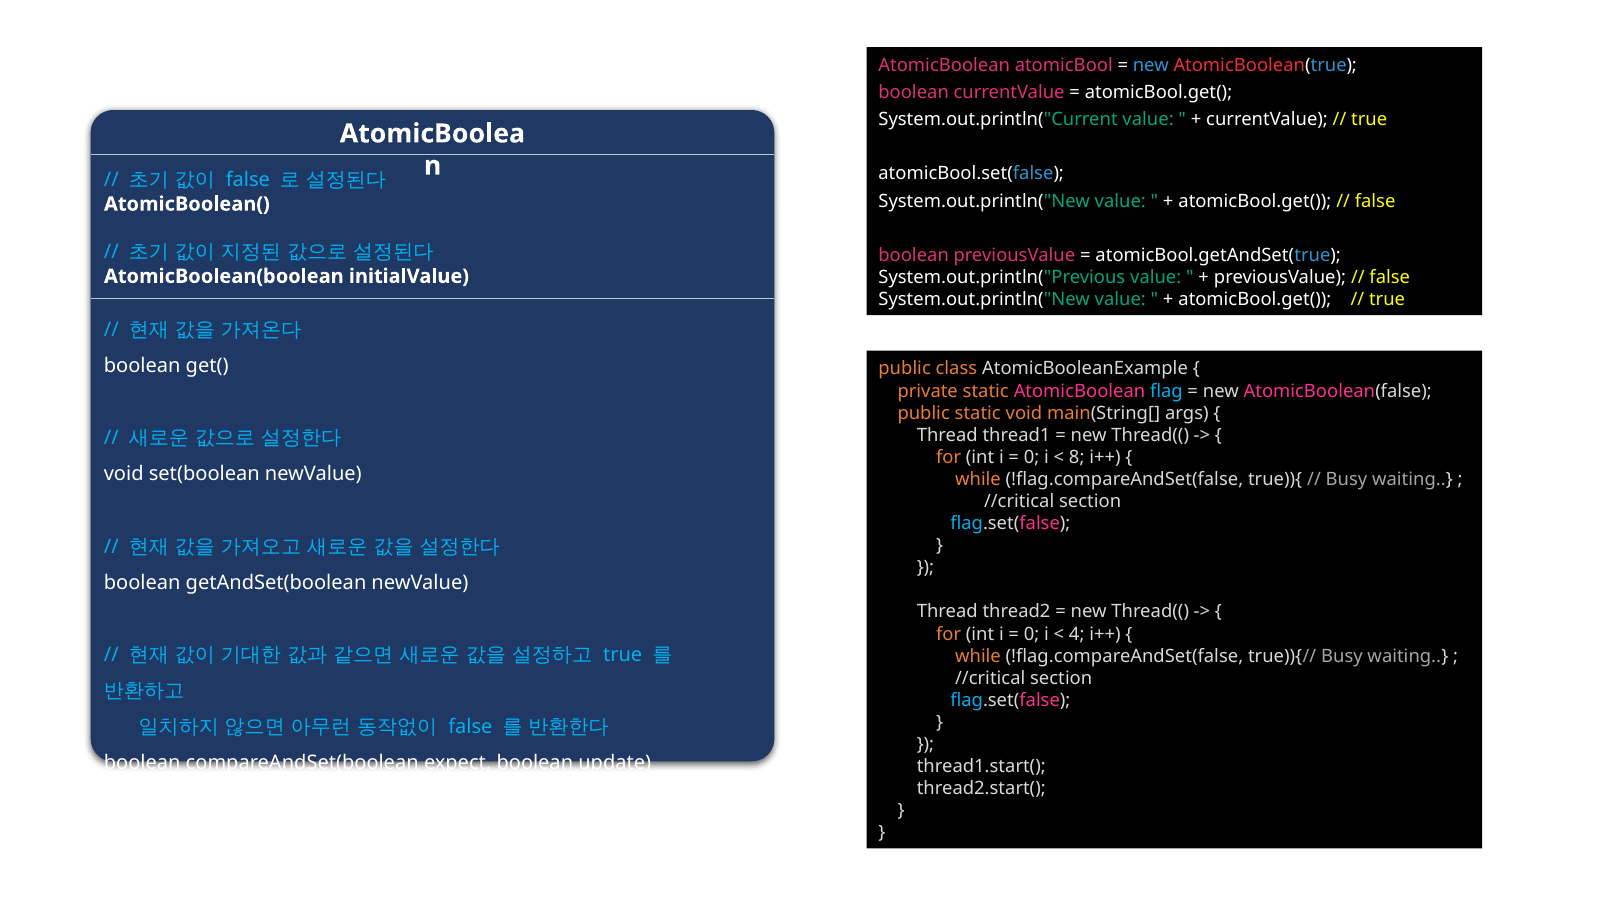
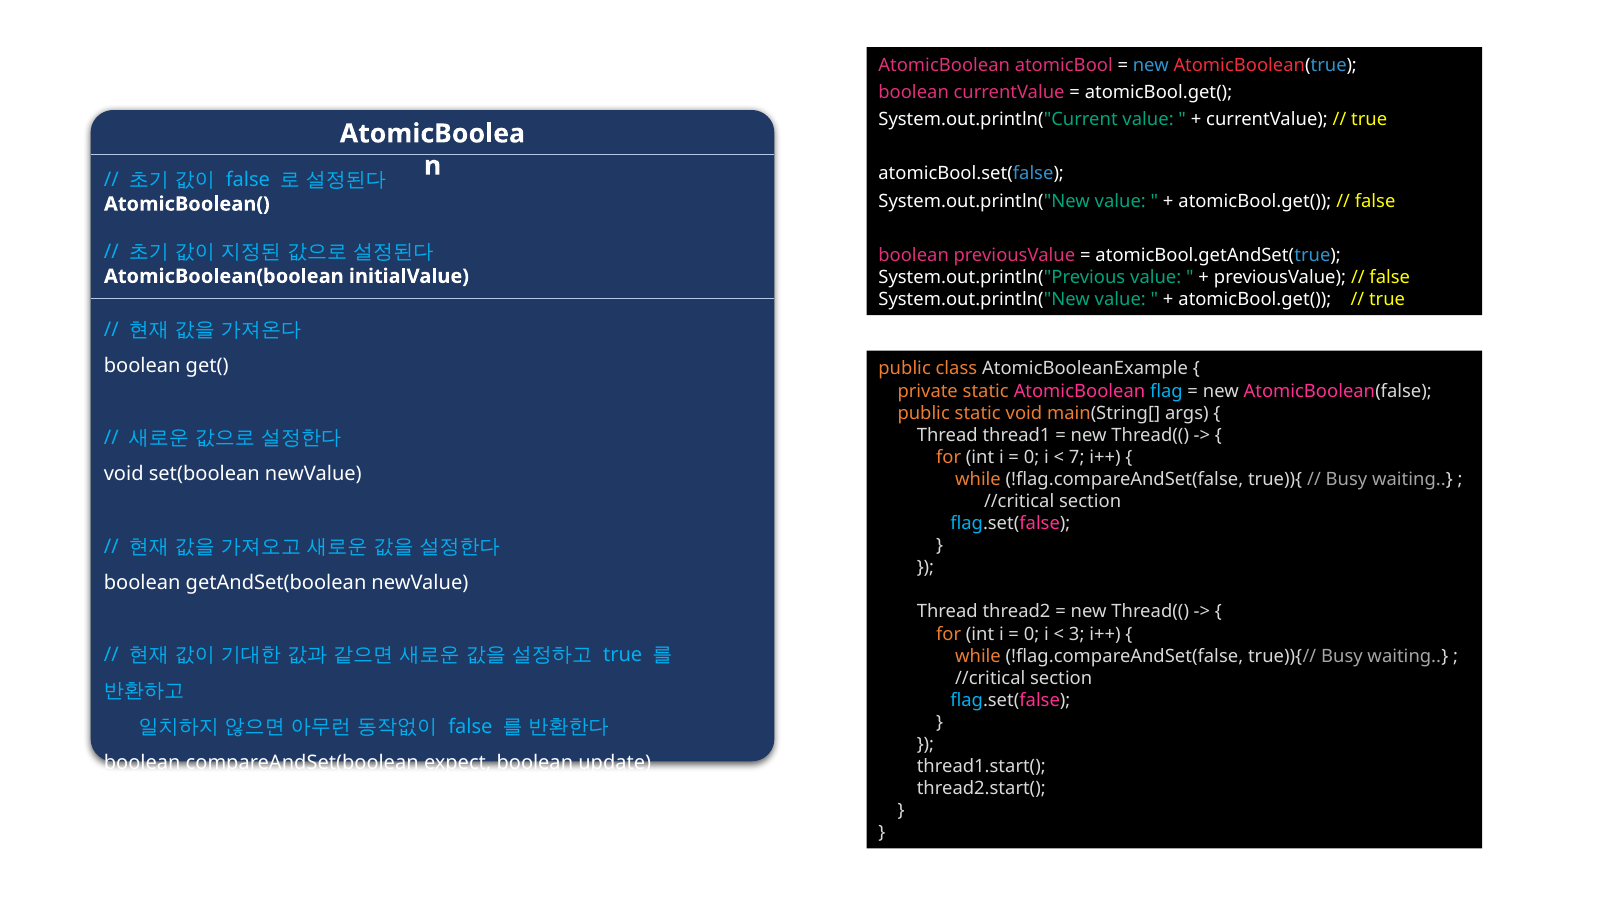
8: 8 -> 7
4: 4 -> 3
